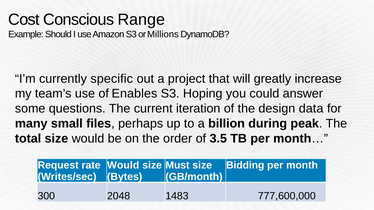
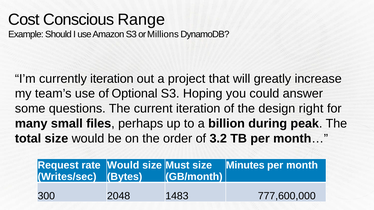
currently specific: specific -> iteration
Enables: Enables -> Optional
data: data -> right
3.5: 3.5 -> 3.2
Bidding: Bidding -> Minutes
